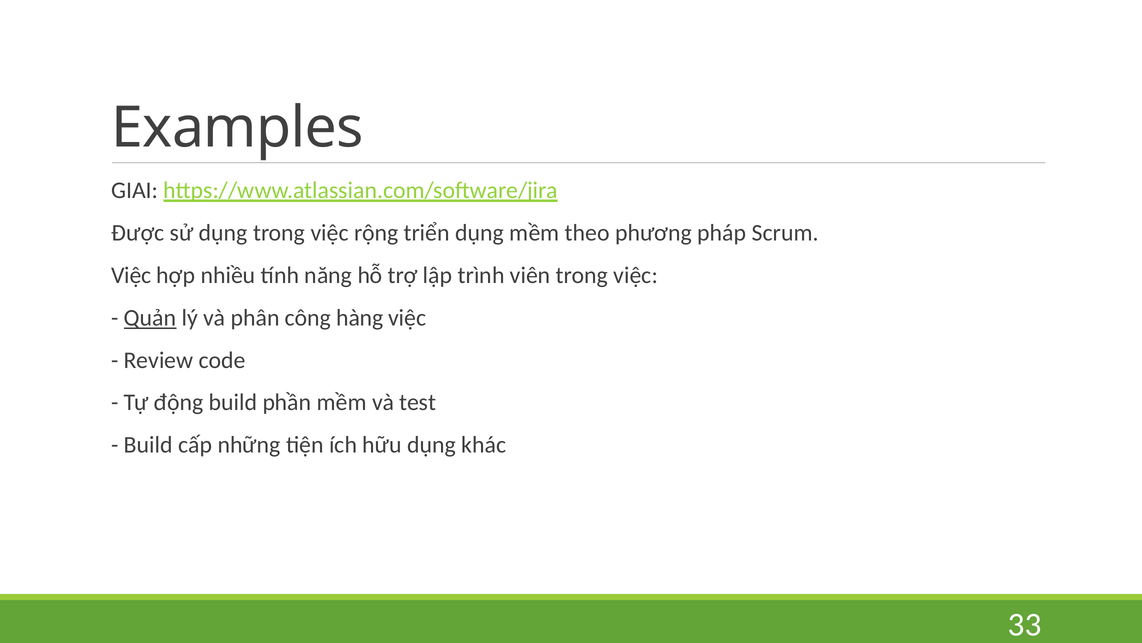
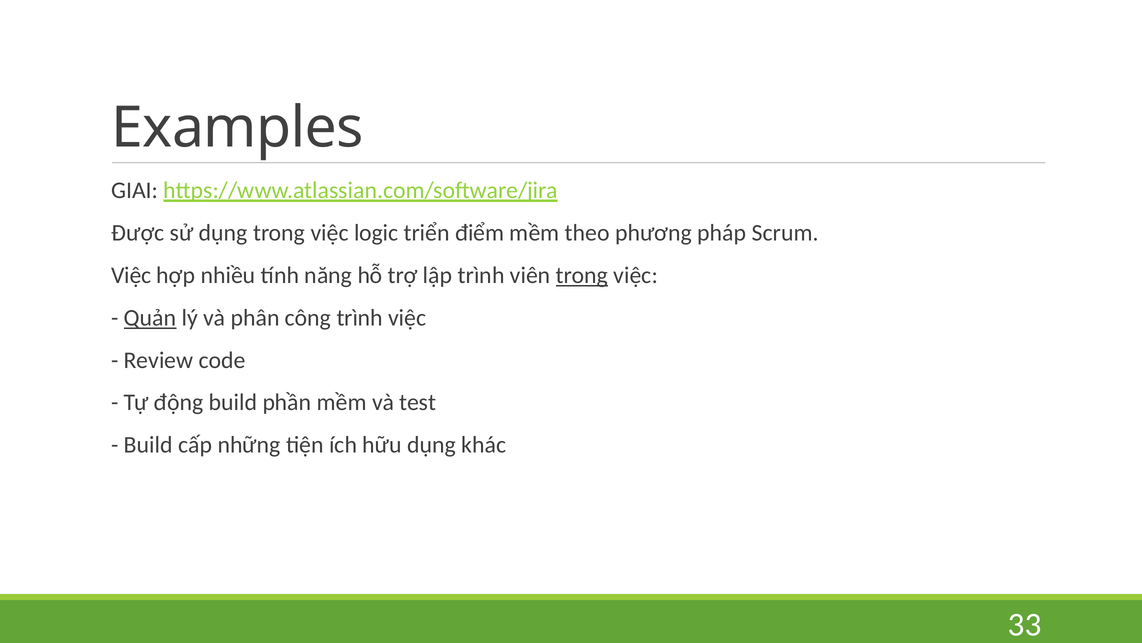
rộng: rộng -> logic
triển dụng: dụng -> điểm
trong at (582, 275) underline: none -> present
công hàng: hàng -> trình
